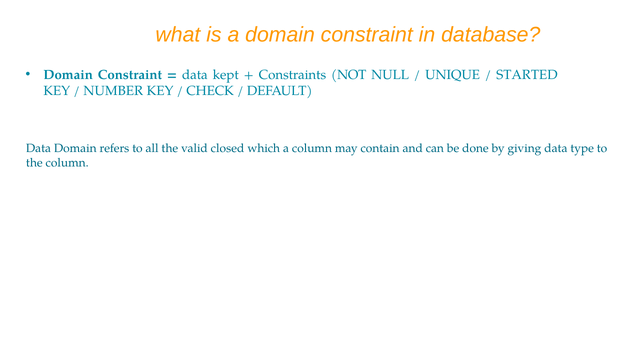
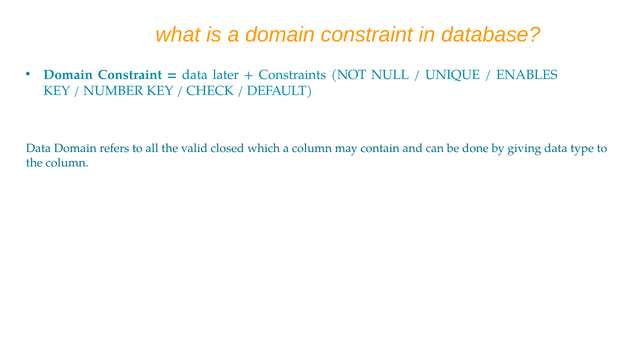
kept: kept -> later
STARTED: STARTED -> ENABLES
